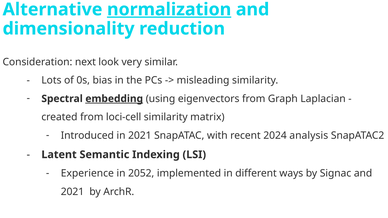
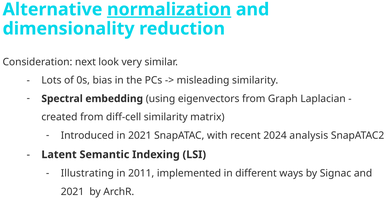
embedding underline: present -> none
loci-cell: loci-cell -> diff-cell
Experience: Experience -> Illustrating
2052: 2052 -> 2011
